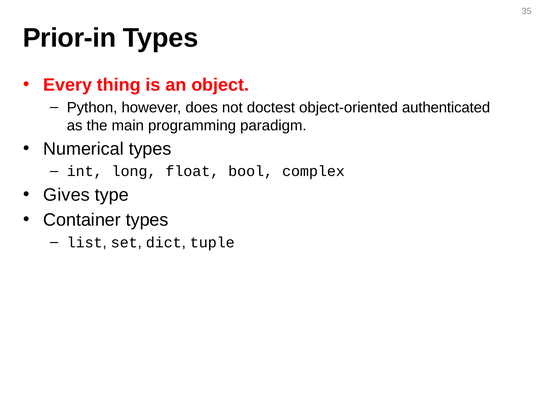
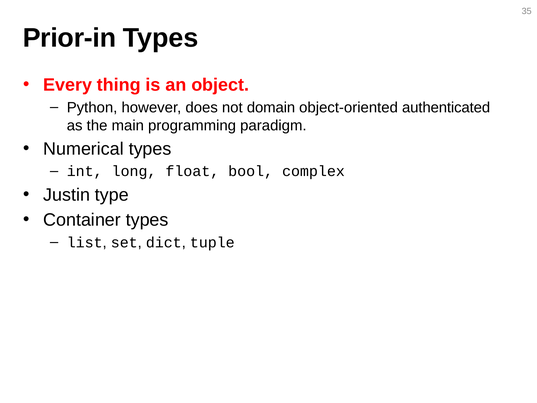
doctest: doctest -> domain
Gives: Gives -> Justin
